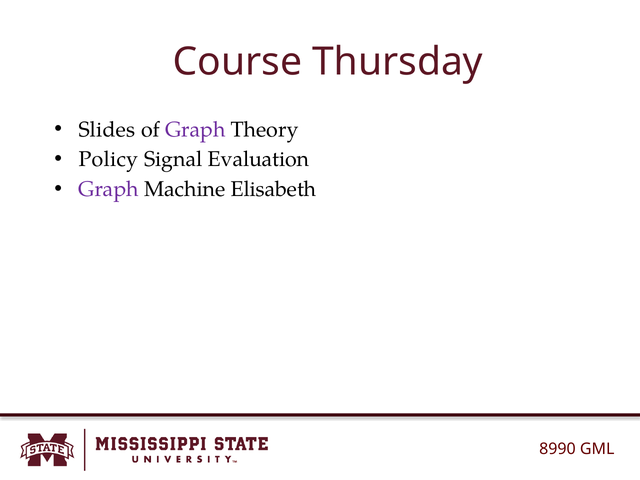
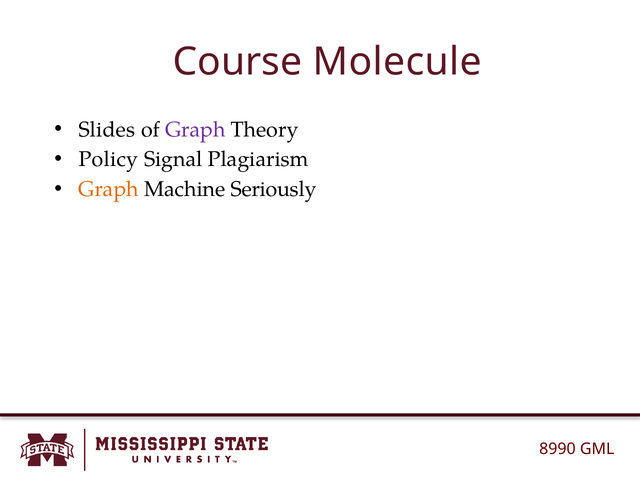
Thursday: Thursday -> Molecule
Evaluation: Evaluation -> Plagiarism
Graph at (109, 189) colour: purple -> orange
Elisabeth: Elisabeth -> Seriously
